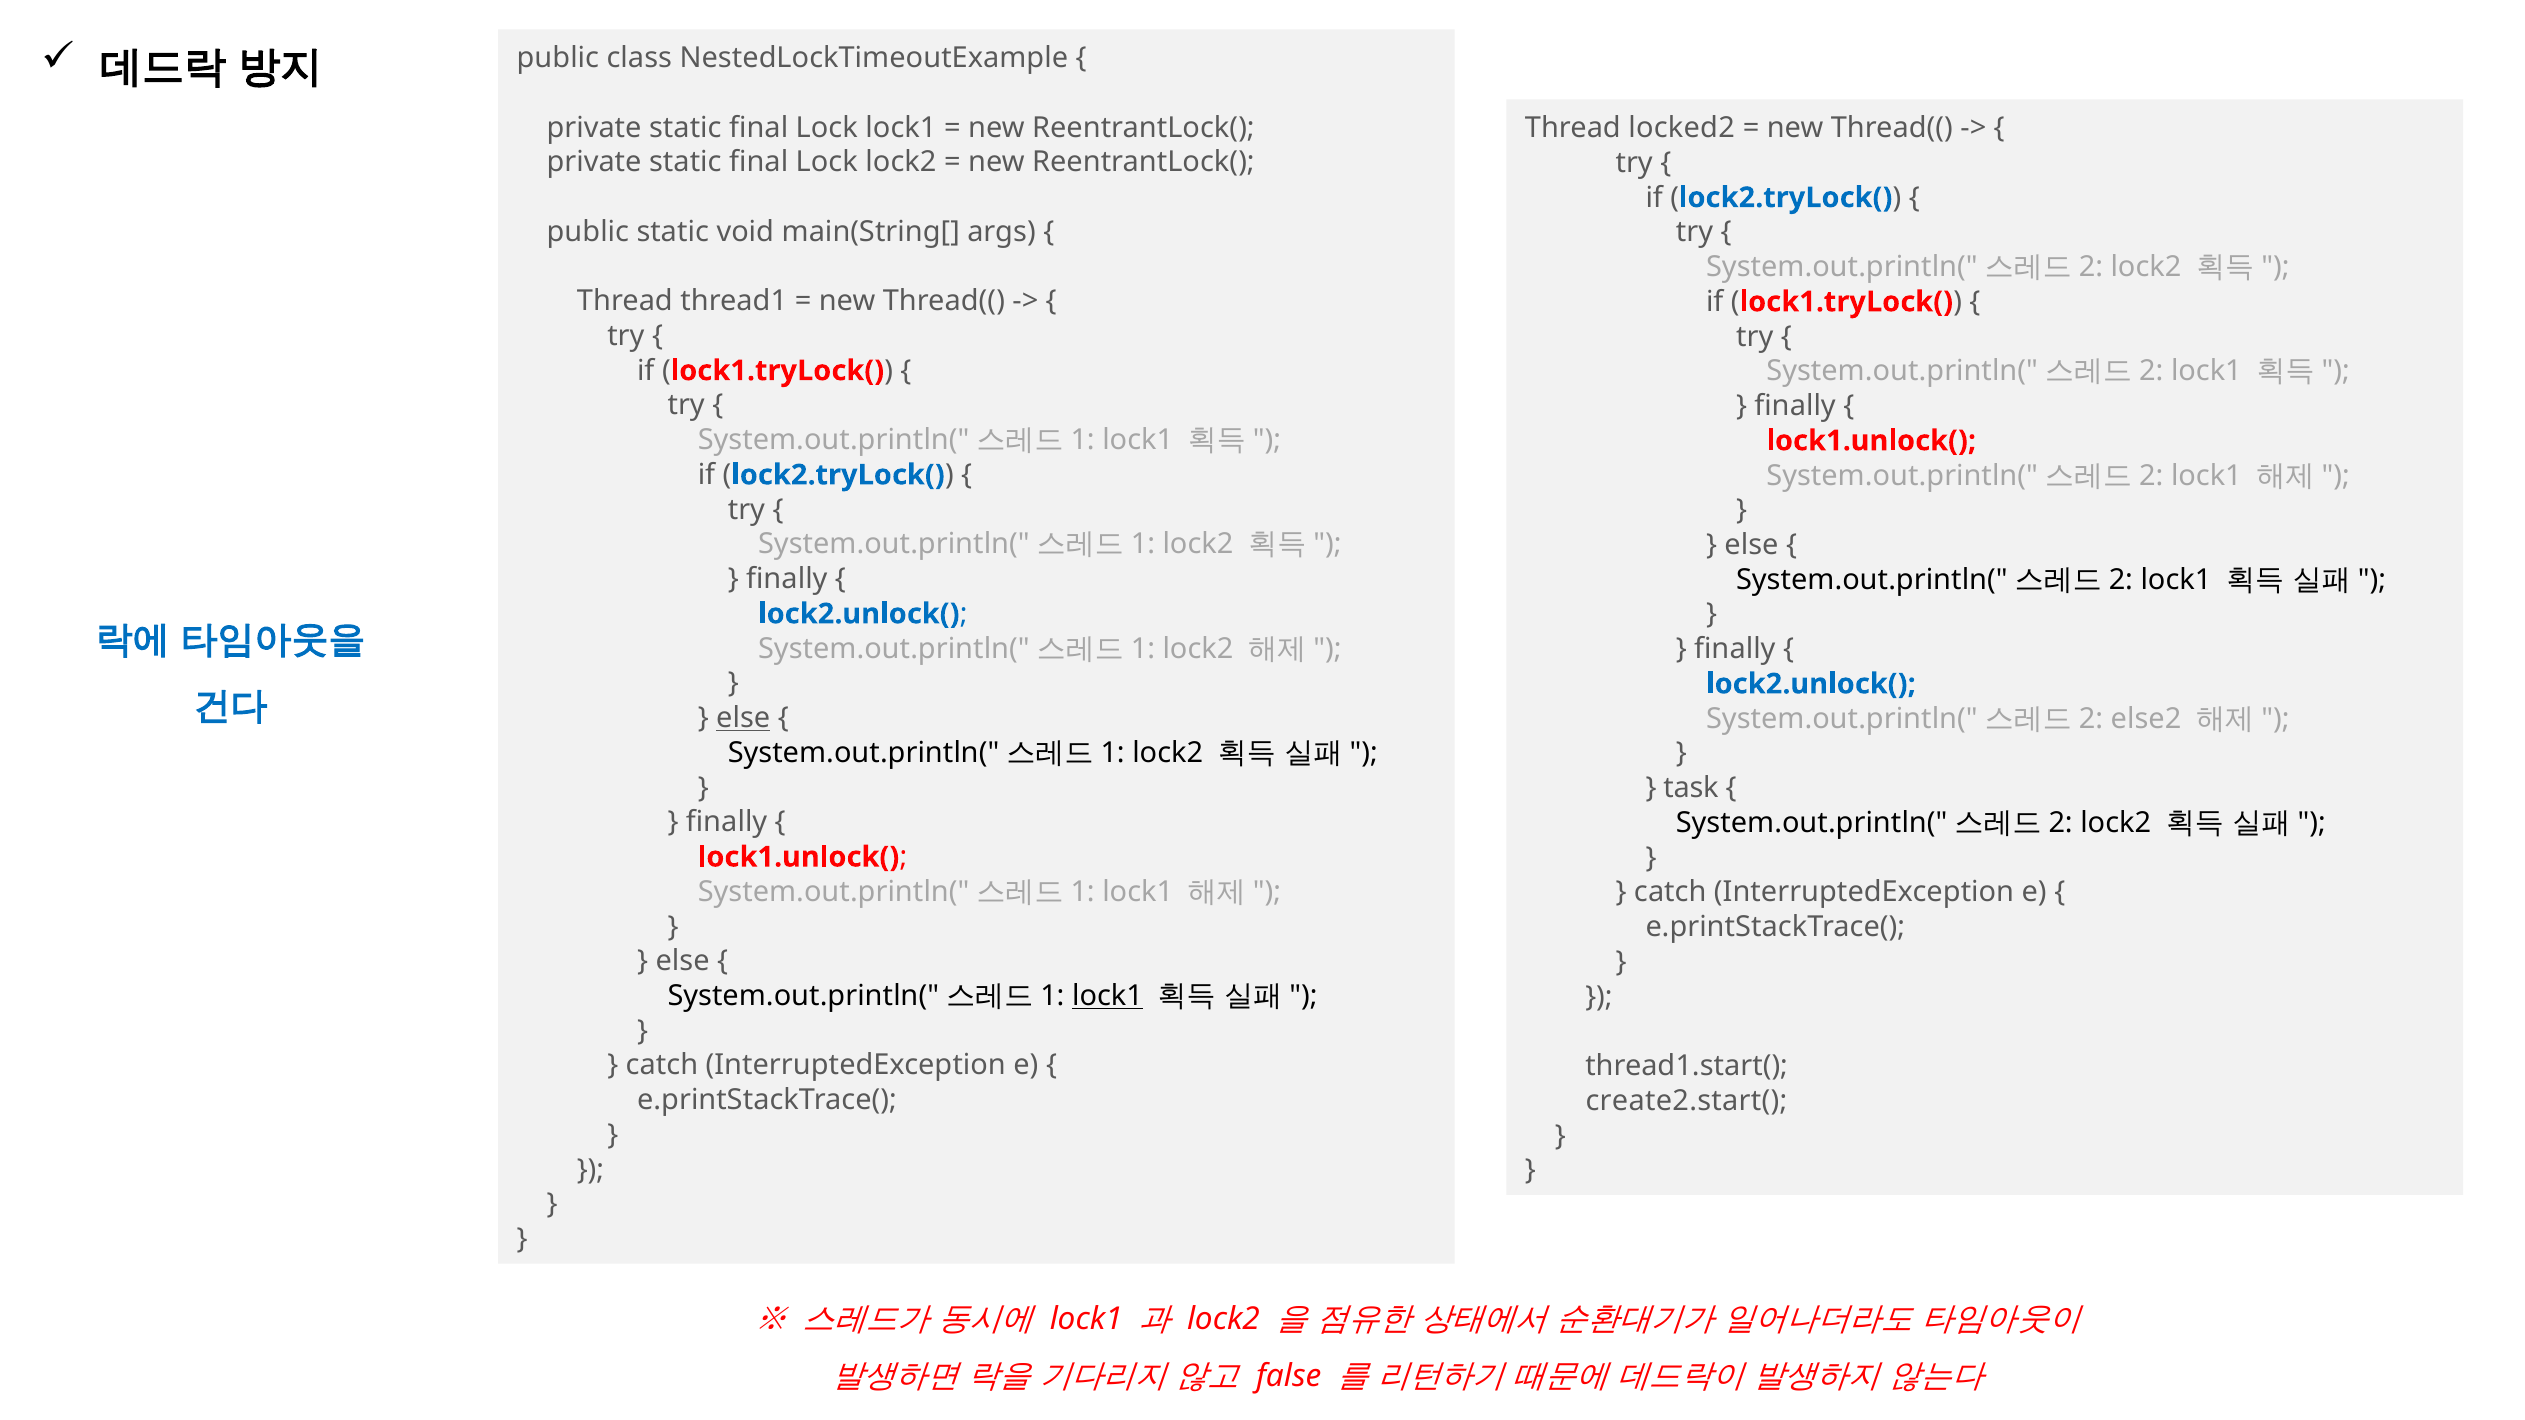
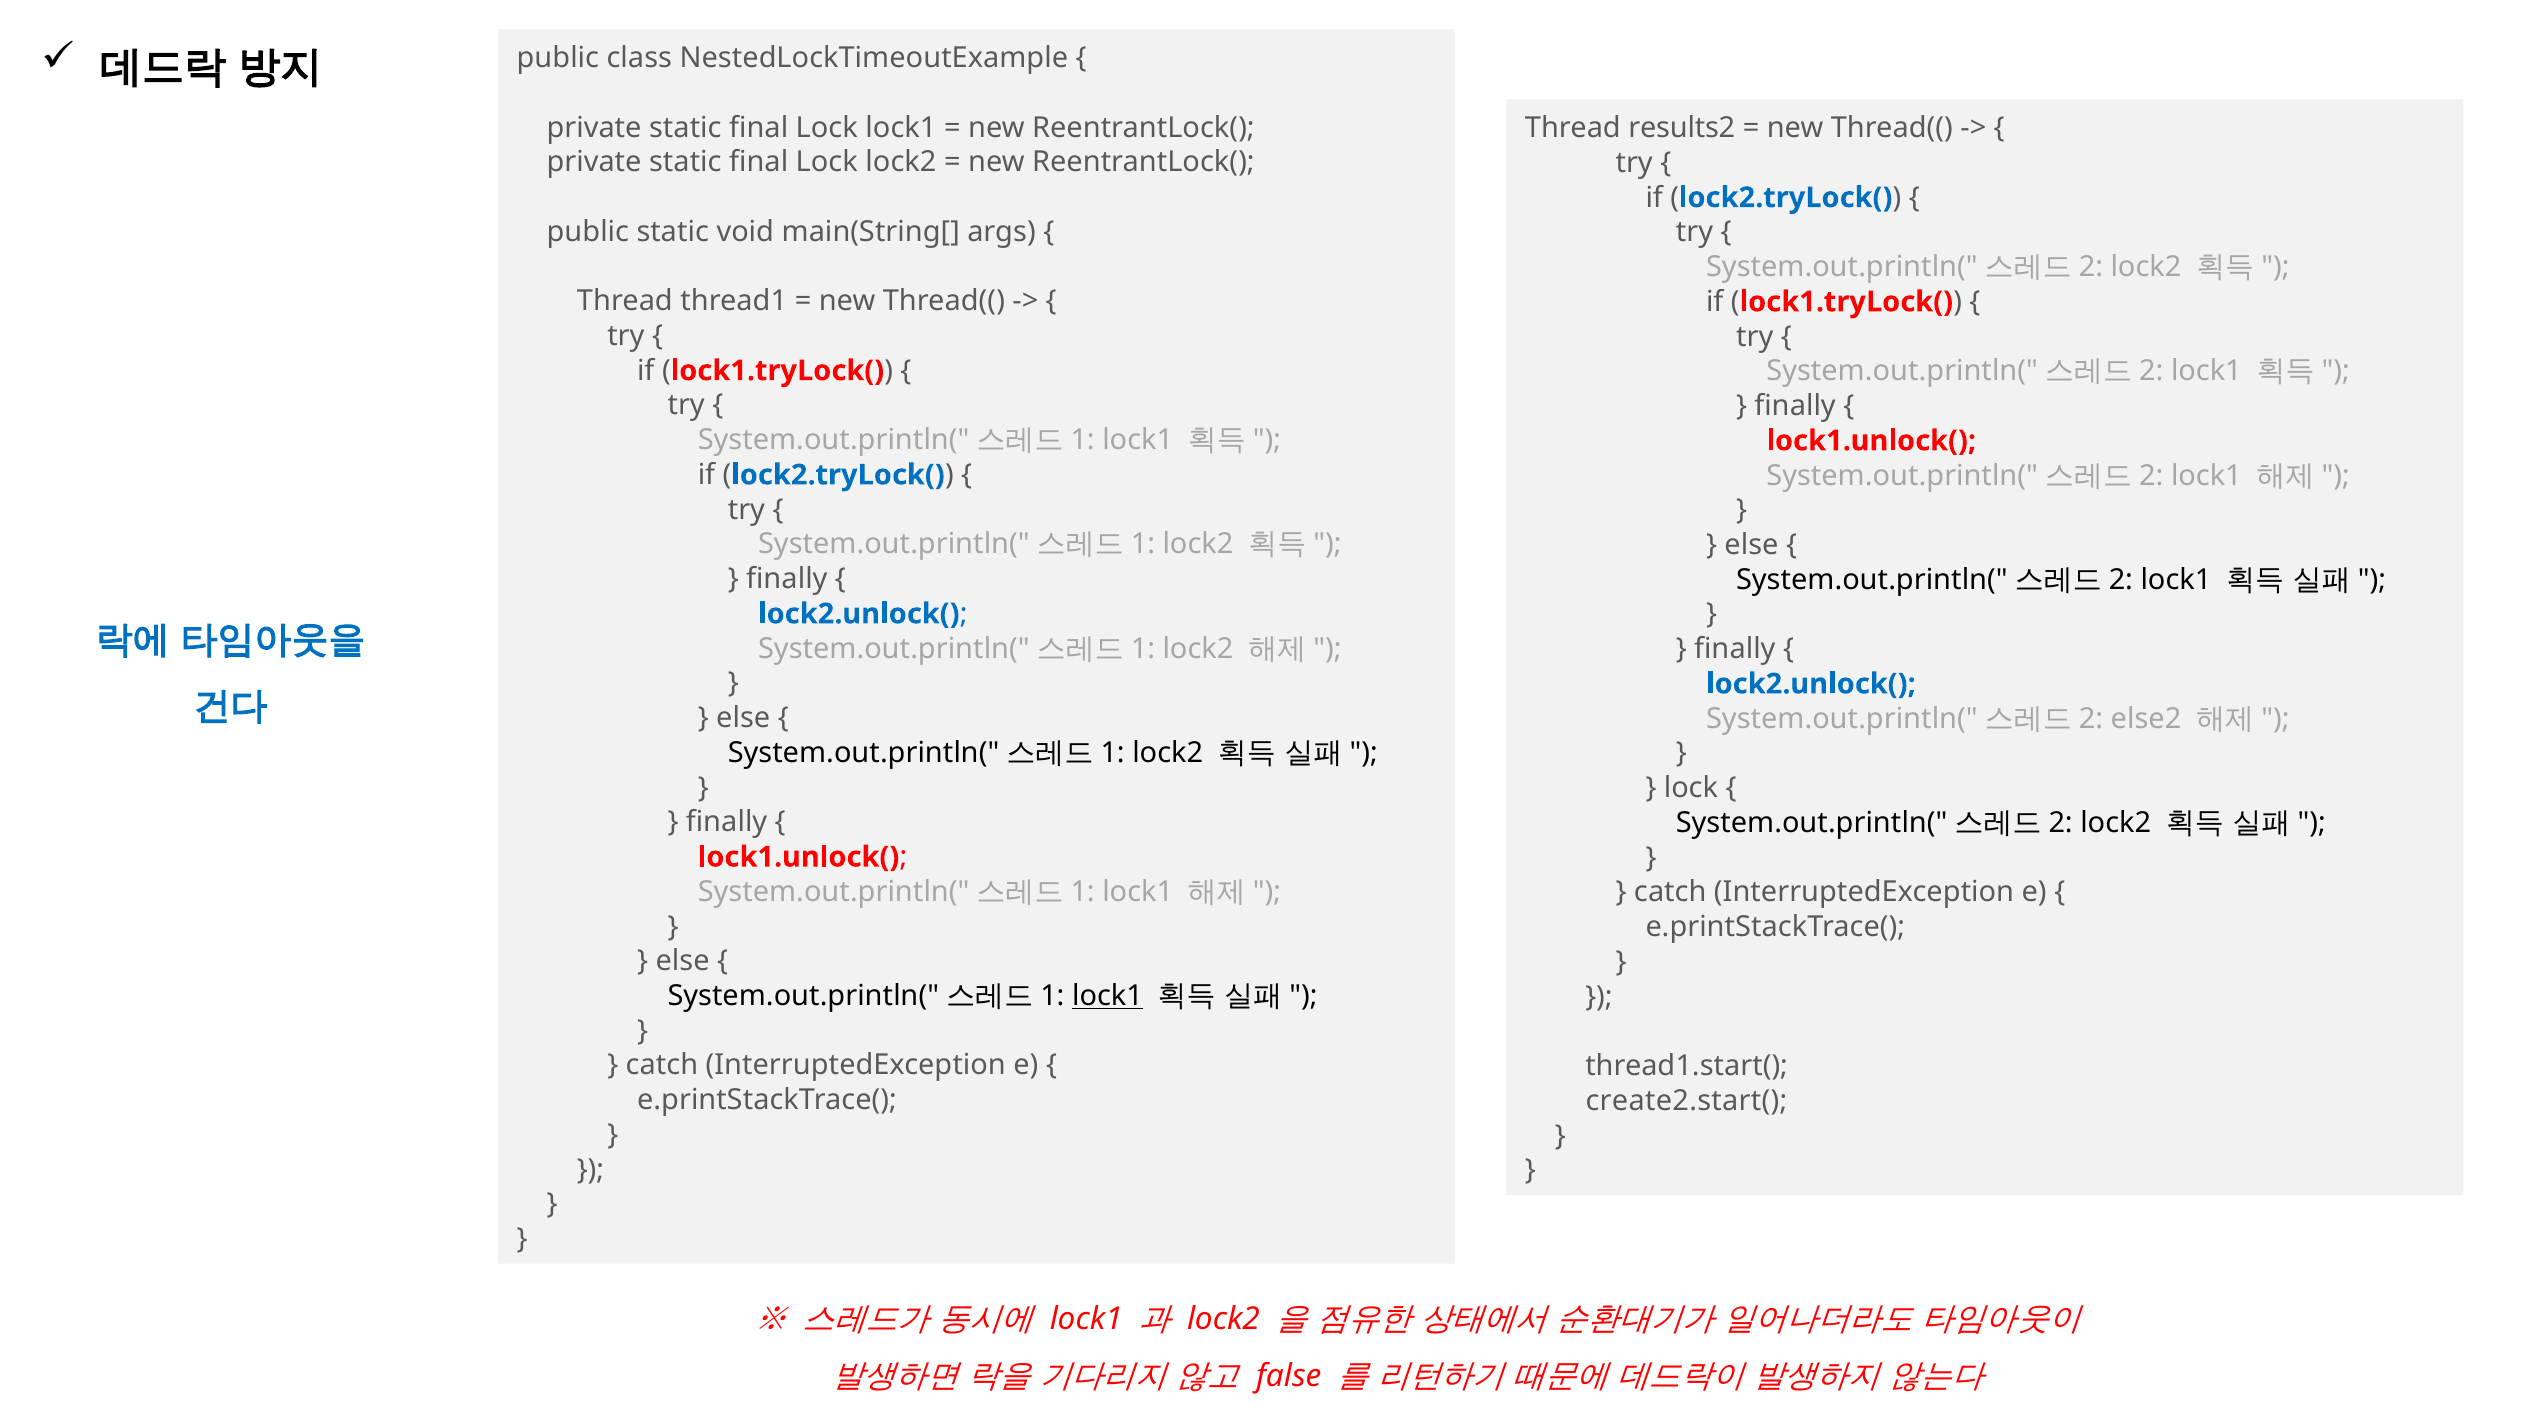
locked2: locked2 -> results2
else at (743, 718) underline: present -> none
task at (1691, 788): task -> lock
